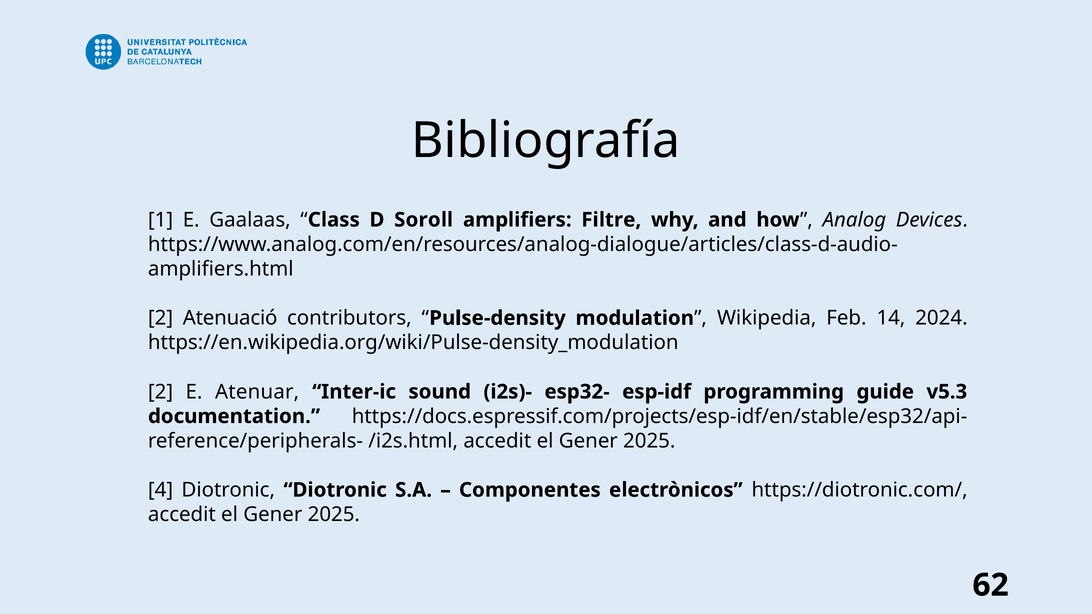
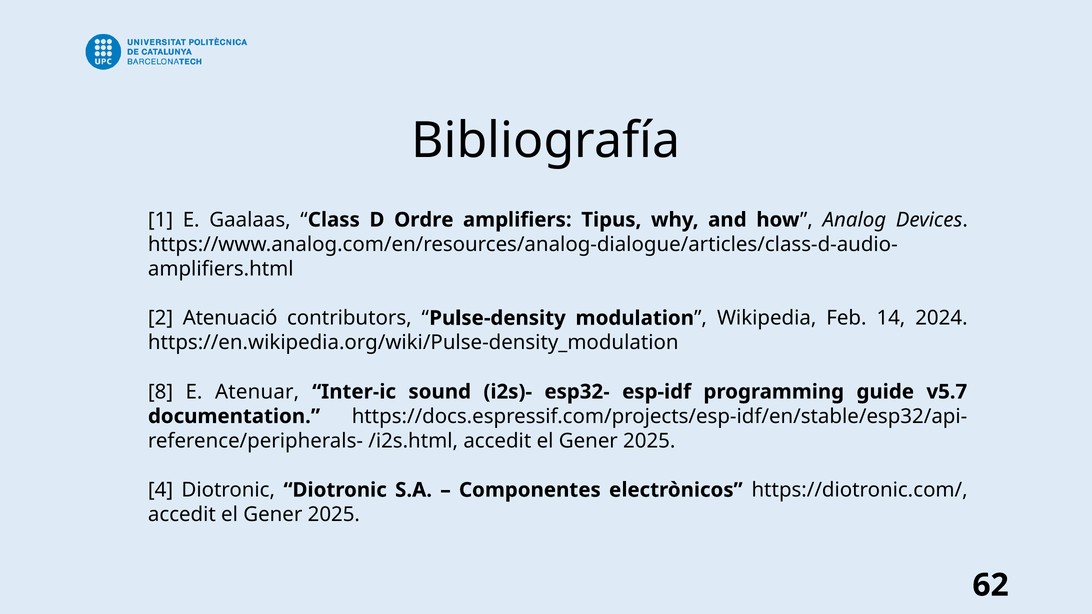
Soroll: Soroll -> Ordre
Filtre: Filtre -> Tipus
2 at (161, 392): 2 -> 8
v5.3: v5.3 -> v5.7
